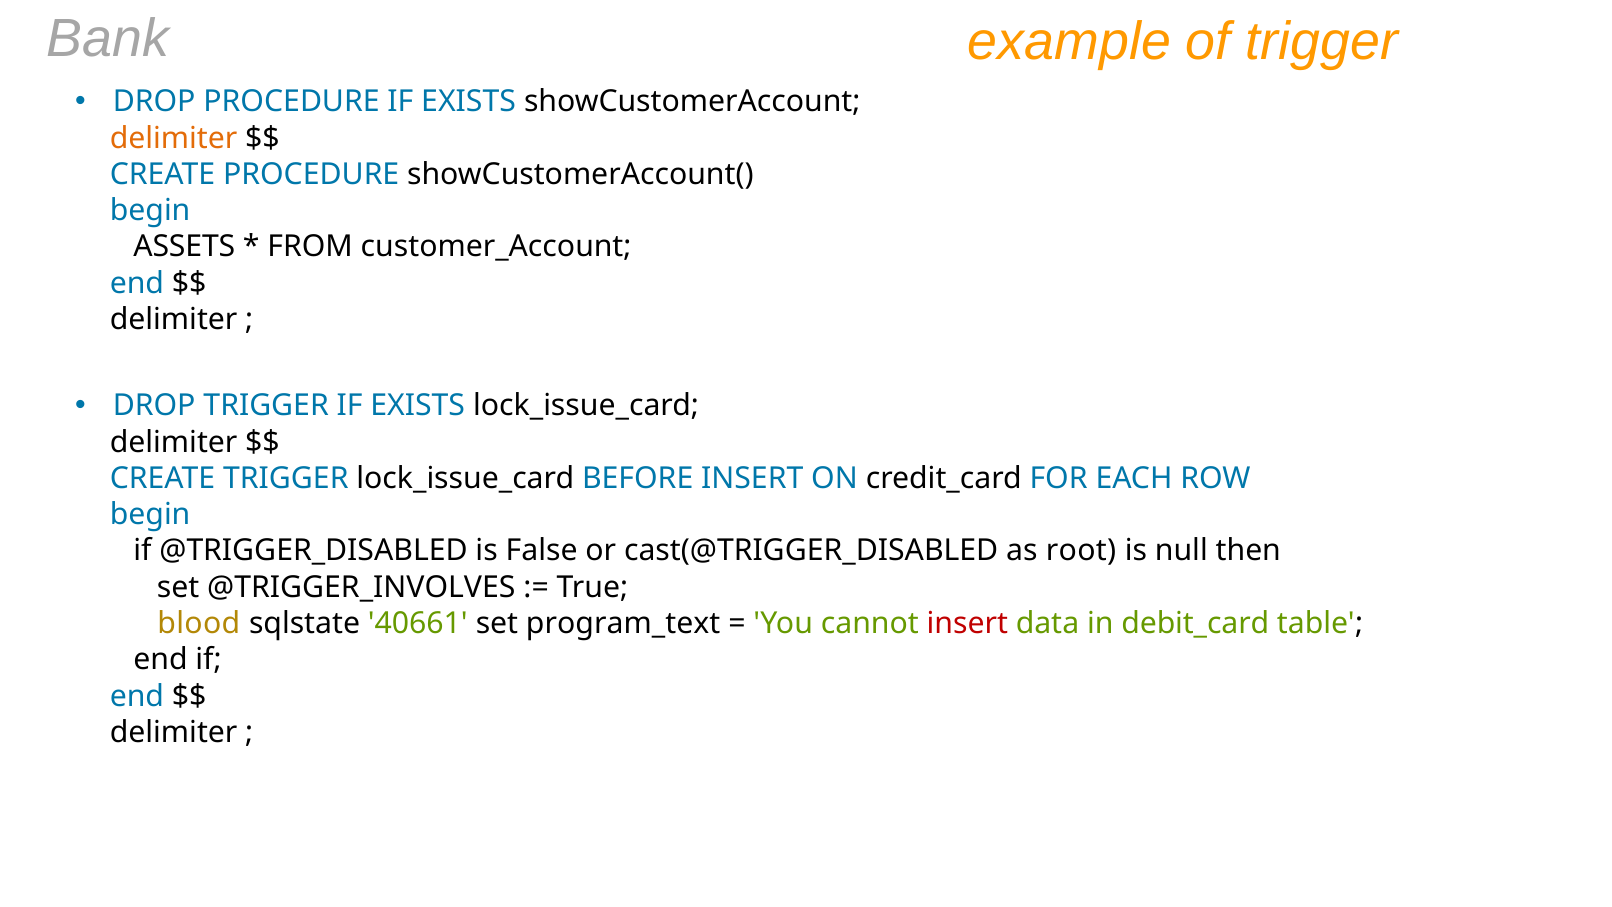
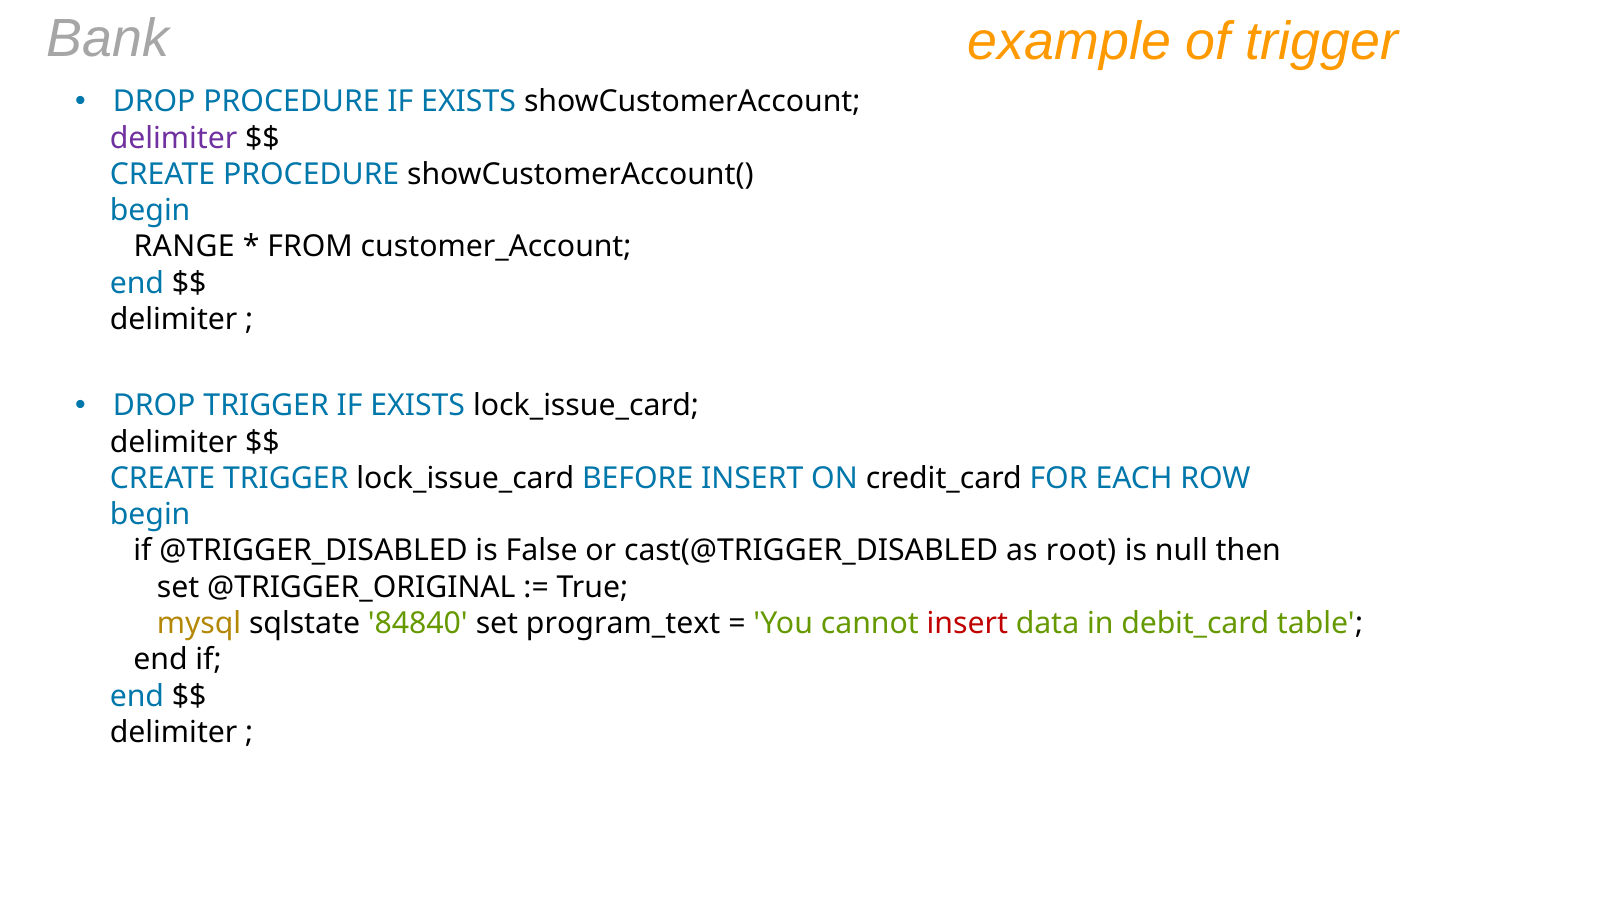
delimiter at (174, 138) colour: orange -> purple
ASSETS: ASSETS -> RANGE
@TRIGGER_INVOLVES: @TRIGGER_INVOLVES -> @TRIGGER_ORIGINAL
blood: blood -> mysql
40661: 40661 -> 84840
